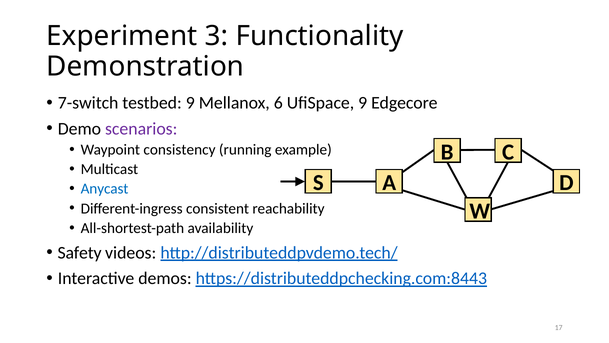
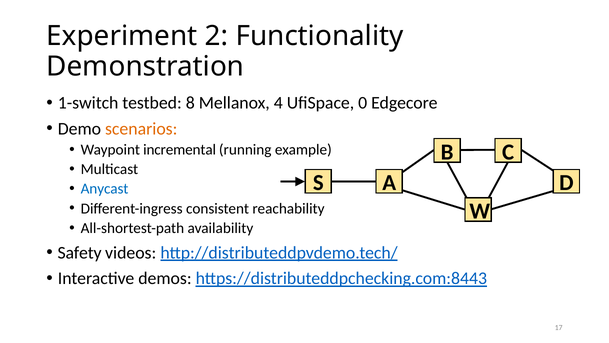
3: 3 -> 2
7-switch: 7-switch -> 1-switch
testbed 9: 9 -> 8
6: 6 -> 4
UfiSpace 9: 9 -> 0
scenarios colour: purple -> orange
consistency: consistency -> incremental
